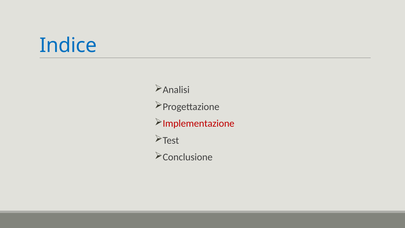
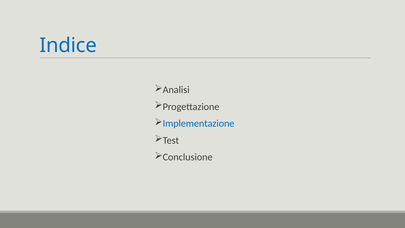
Implementazione colour: red -> blue
